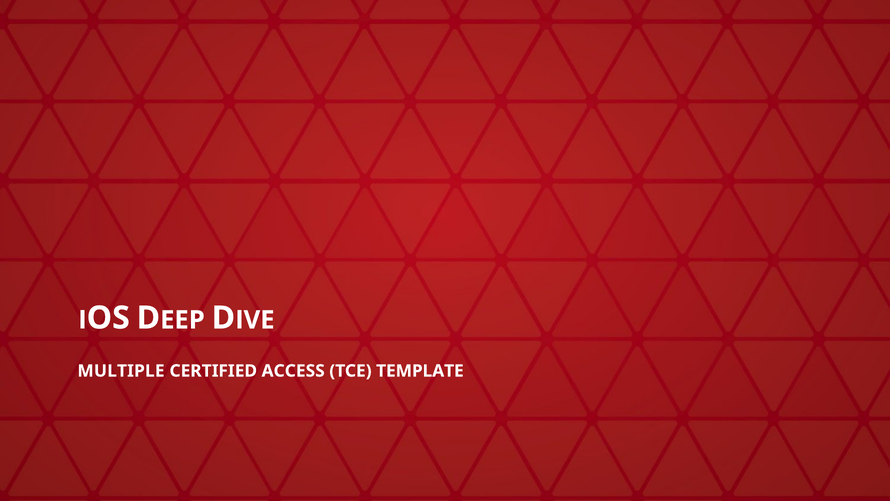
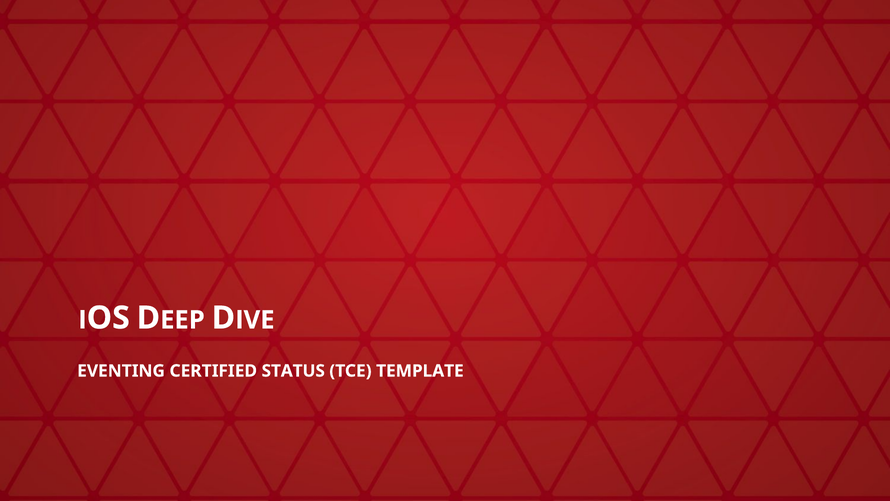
MULTIPLE: MULTIPLE -> EVENTING
ACCESS: ACCESS -> STATUS
